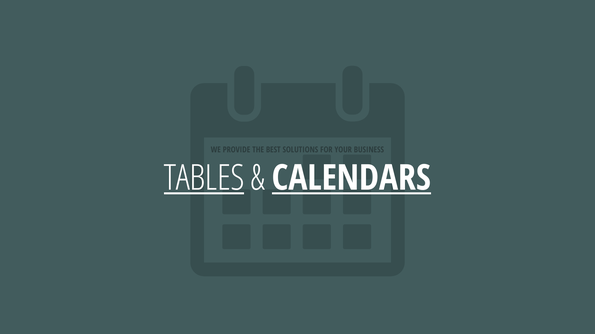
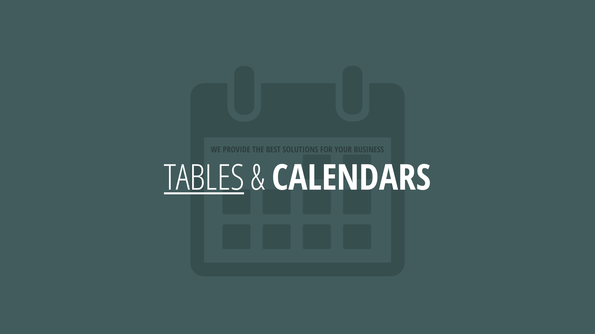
CALENDARS underline: present -> none
